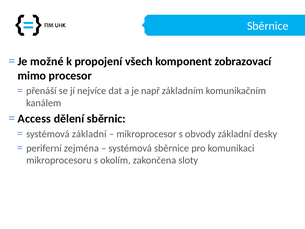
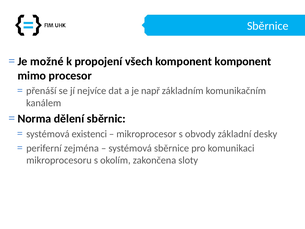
komponent zobrazovací: zobrazovací -> komponent
Access: Access -> Norma
systémová základní: základní -> existenci
